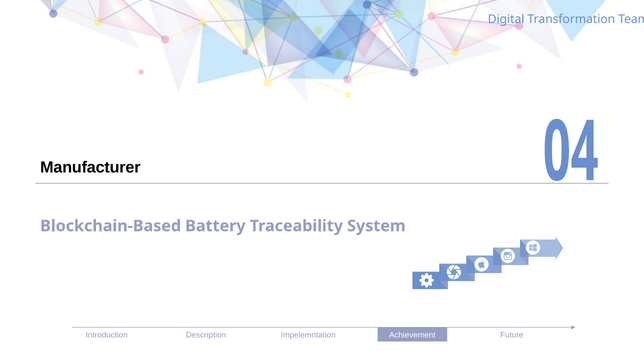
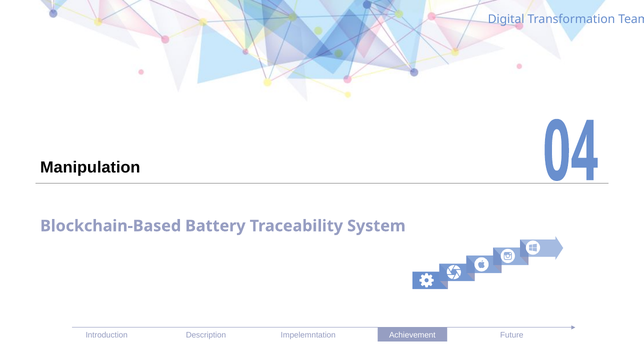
Manufacturer: Manufacturer -> Manipulation
